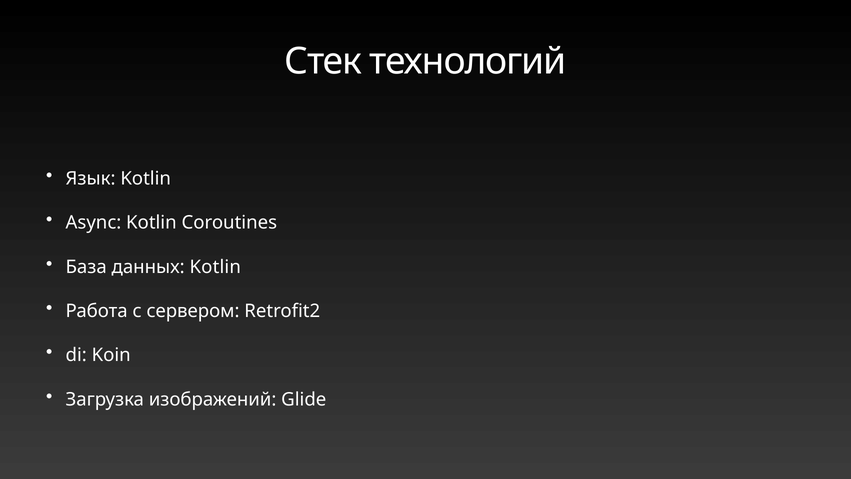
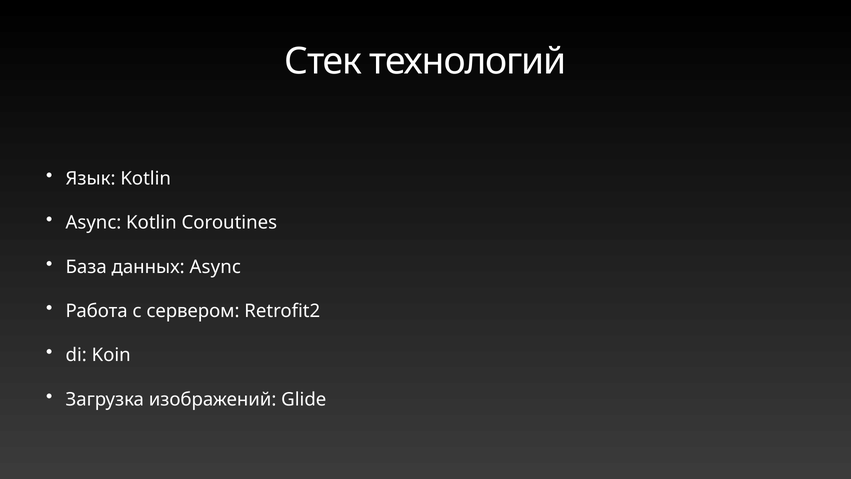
данных Kotlin: Kotlin -> Async
